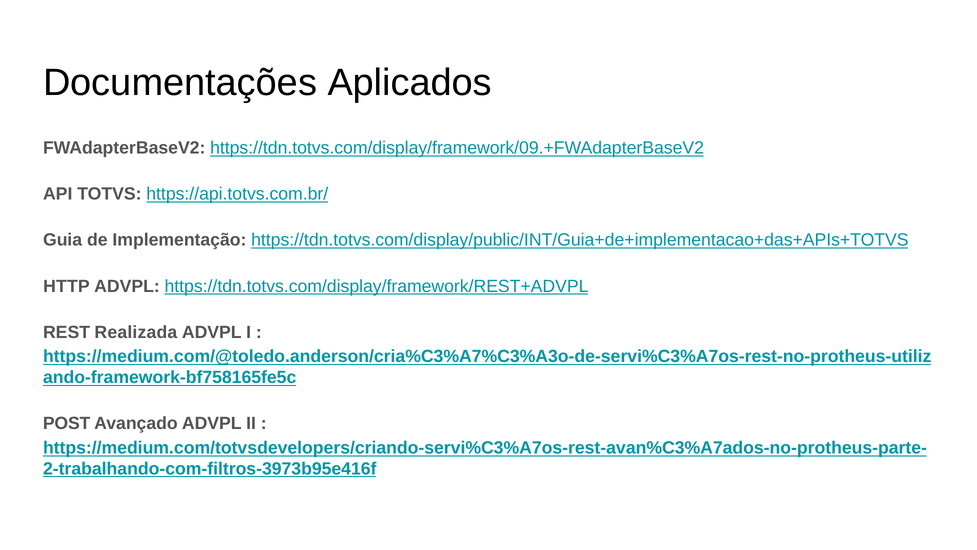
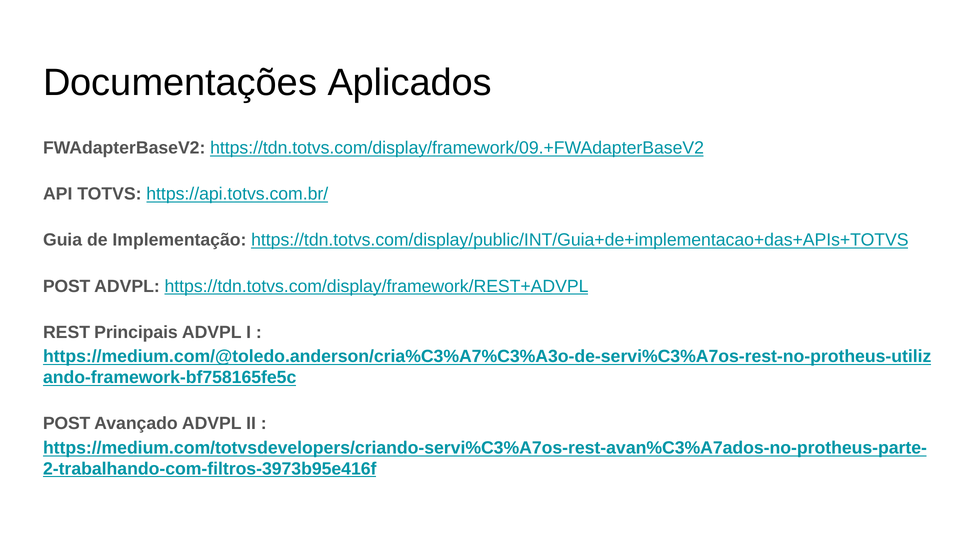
HTTP at (66, 286): HTTP -> POST
Realizada: Realizada -> Principais
